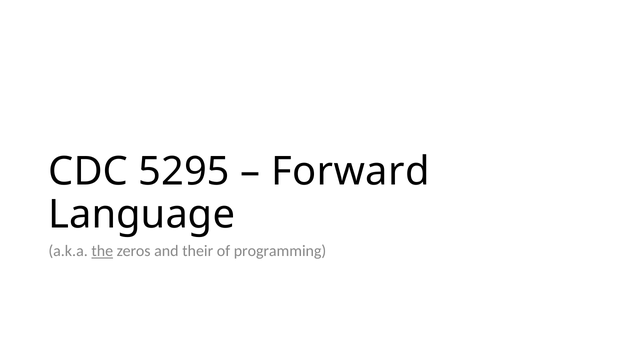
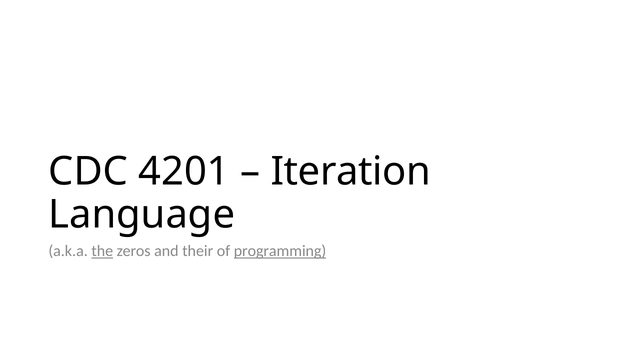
5295: 5295 -> 4201
Forward: Forward -> Iteration
programming underline: none -> present
